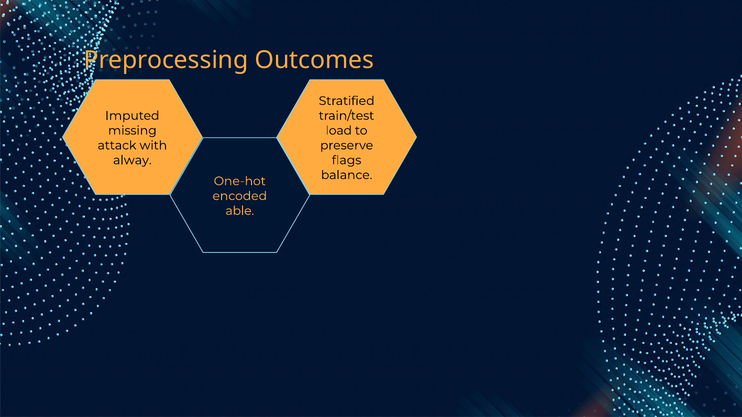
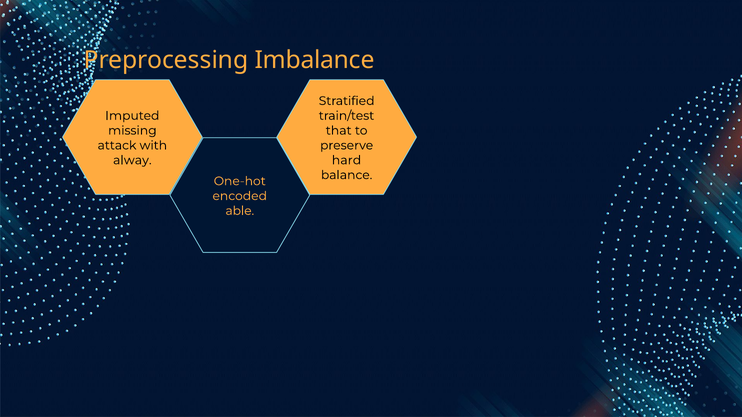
Outcomes: Outcomes -> Imbalance
load: load -> that
flags: flags -> hard
